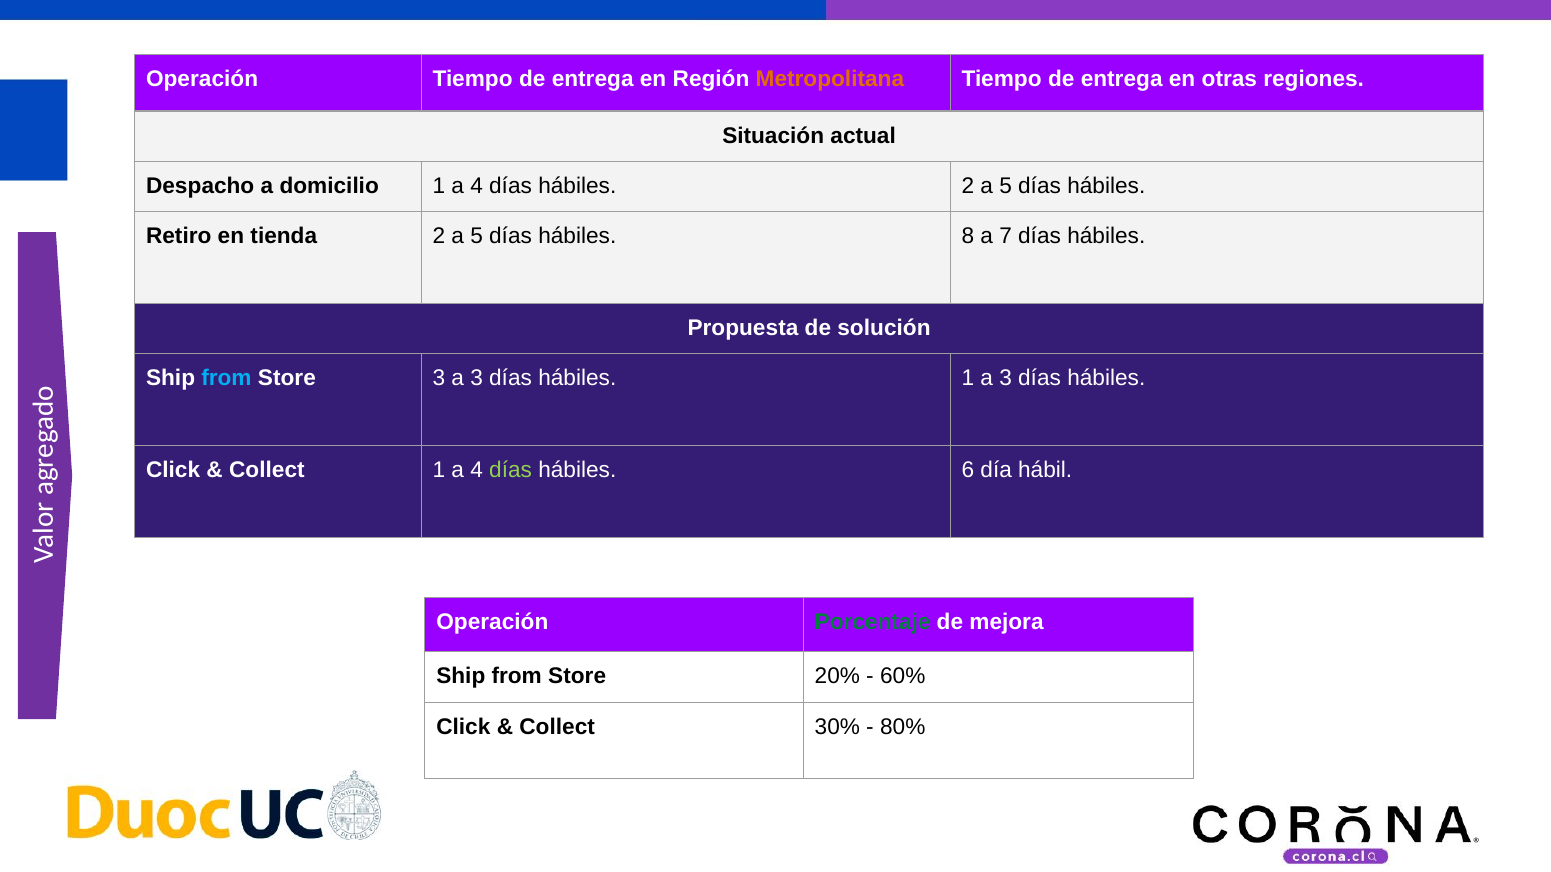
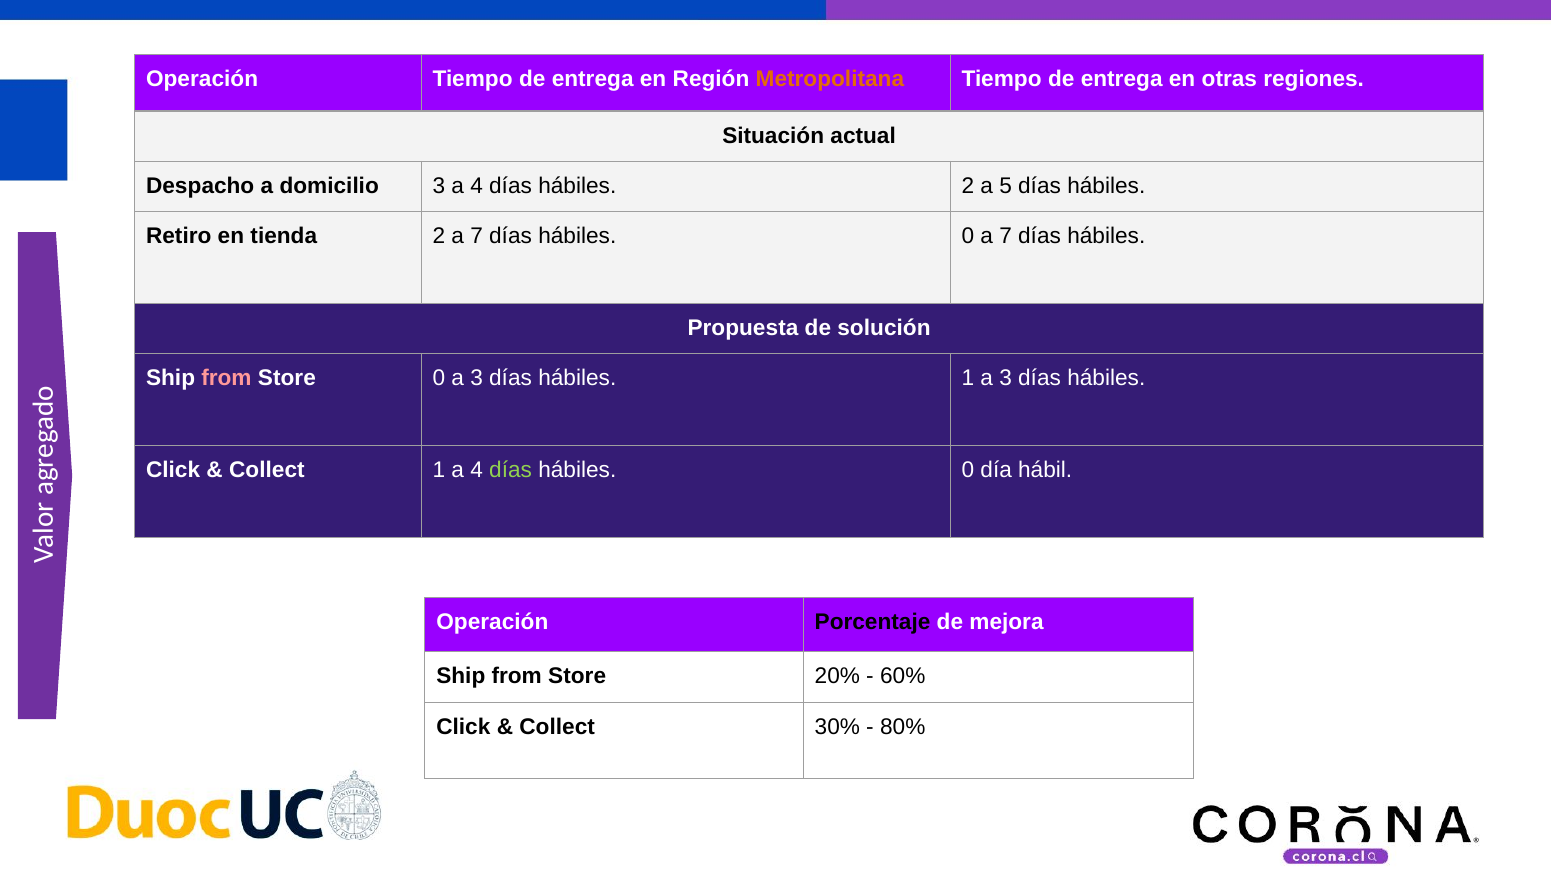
domicilio 1: 1 -> 3
tienda 2 a 5: 5 -> 7
8 at (968, 236): 8 -> 0
from at (226, 379) colour: light blue -> pink
Store 3: 3 -> 0
6 at (968, 470): 6 -> 0
Porcentaje colour: green -> black
